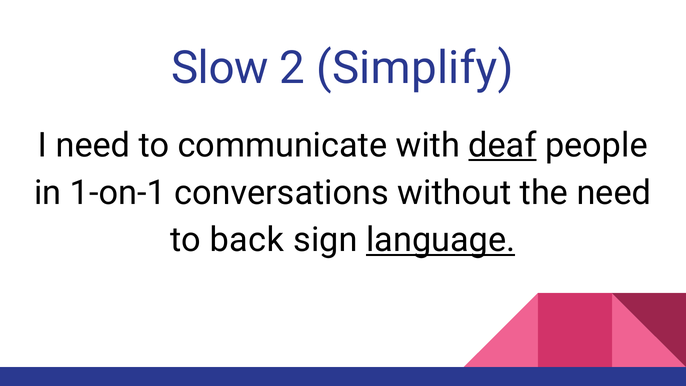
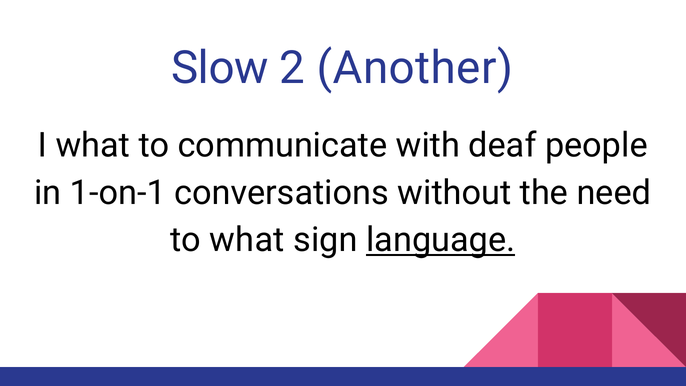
Simplify: Simplify -> Another
I need: need -> what
deaf underline: present -> none
to back: back -> what
